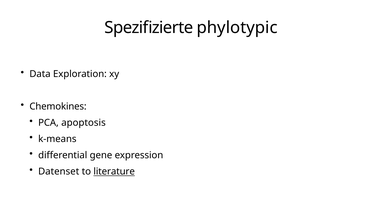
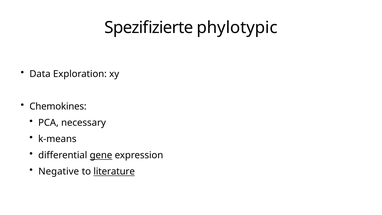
apoptosis: apoptosis -> necessary
gene underline: none -> present
Datenset: Datenset -> Negative
